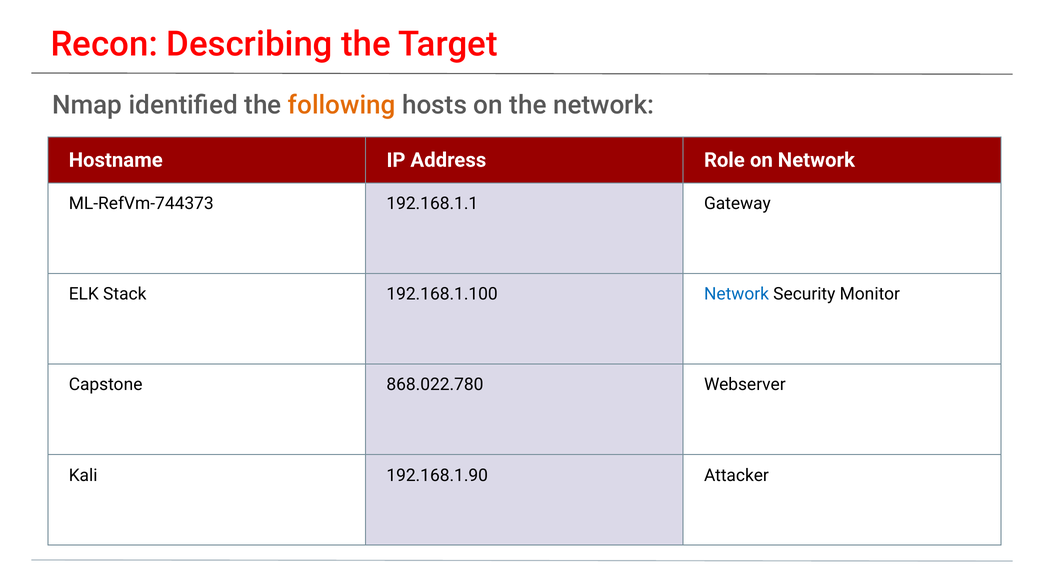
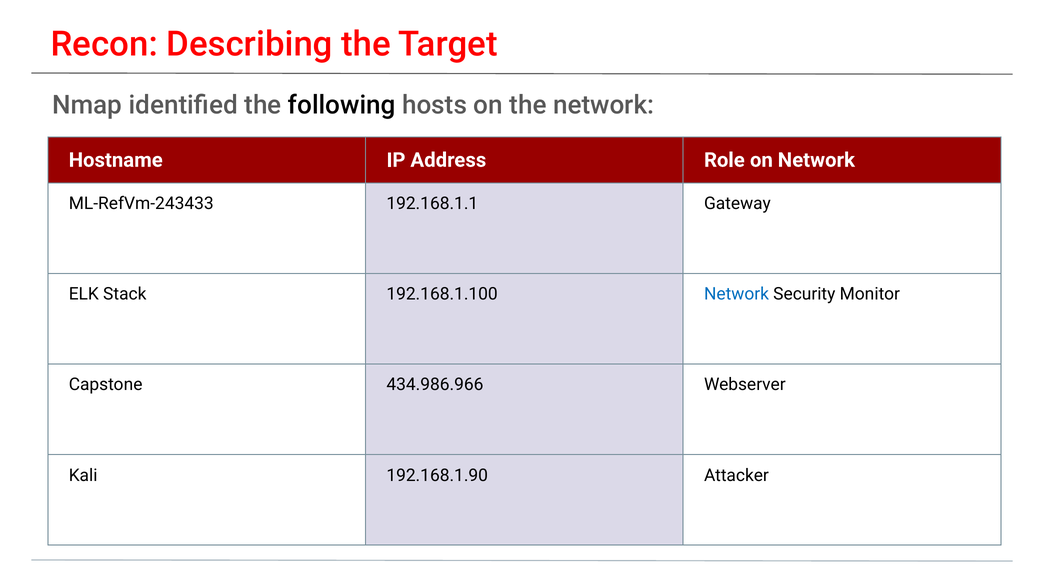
following colour: orange -> black
ML-RefVm-744373: ML-RefVm-744373 -> ML-RefVm-243433
868.022.780: 868.022.780 -> 434.986.966
